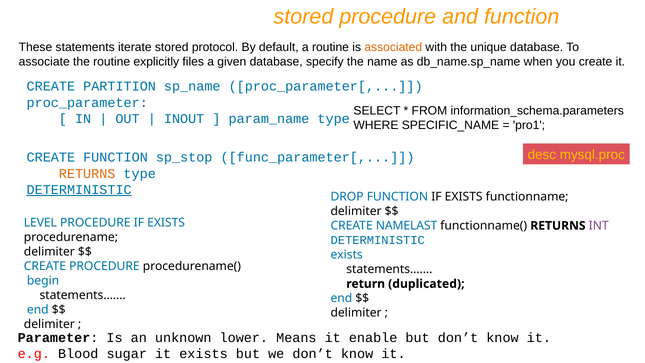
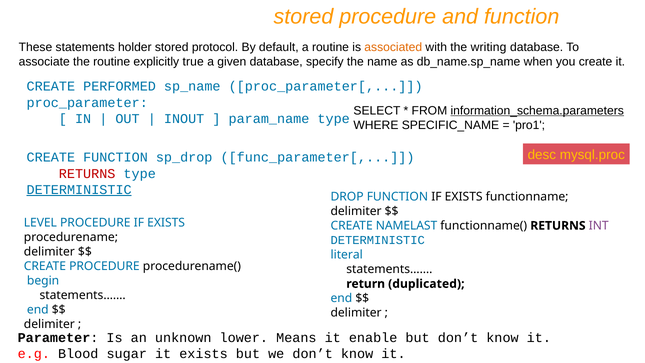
iterate: iterate -> holder
unique: unique -> writing
files: files -> true
PARTITION: PARTITION -> PERFORMED
information_schema.parameters underline: none -> present
sp_stop: sp_stop -> sp_drop
RETURNS at (87, 174) colour: orange -> red
exists at (347, 255): exists -> literal
